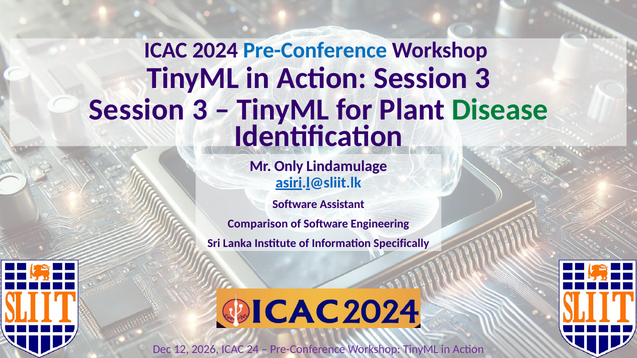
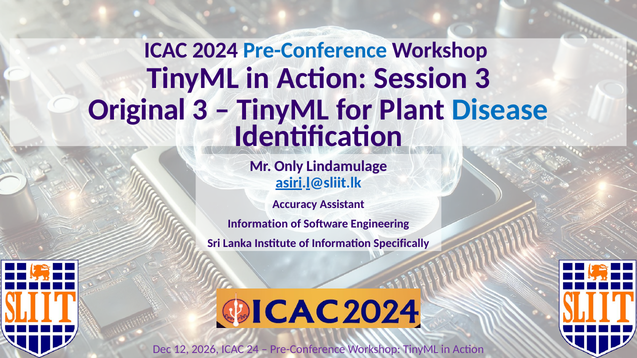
Session at (137, 110): Session -> Original
Disease colour: green -> blue
Software at (295, 204): Software -> Accuracy
Comparison at (258, 224): Comparison -> Information
